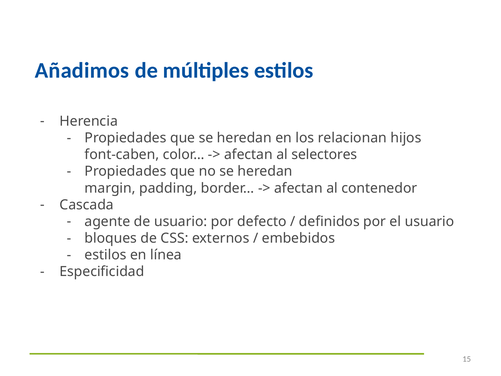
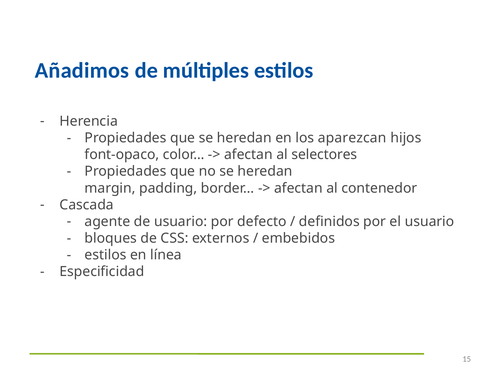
relacionan: relacionan -> aparezcan
font-caben: font-caben -> font-opaco
